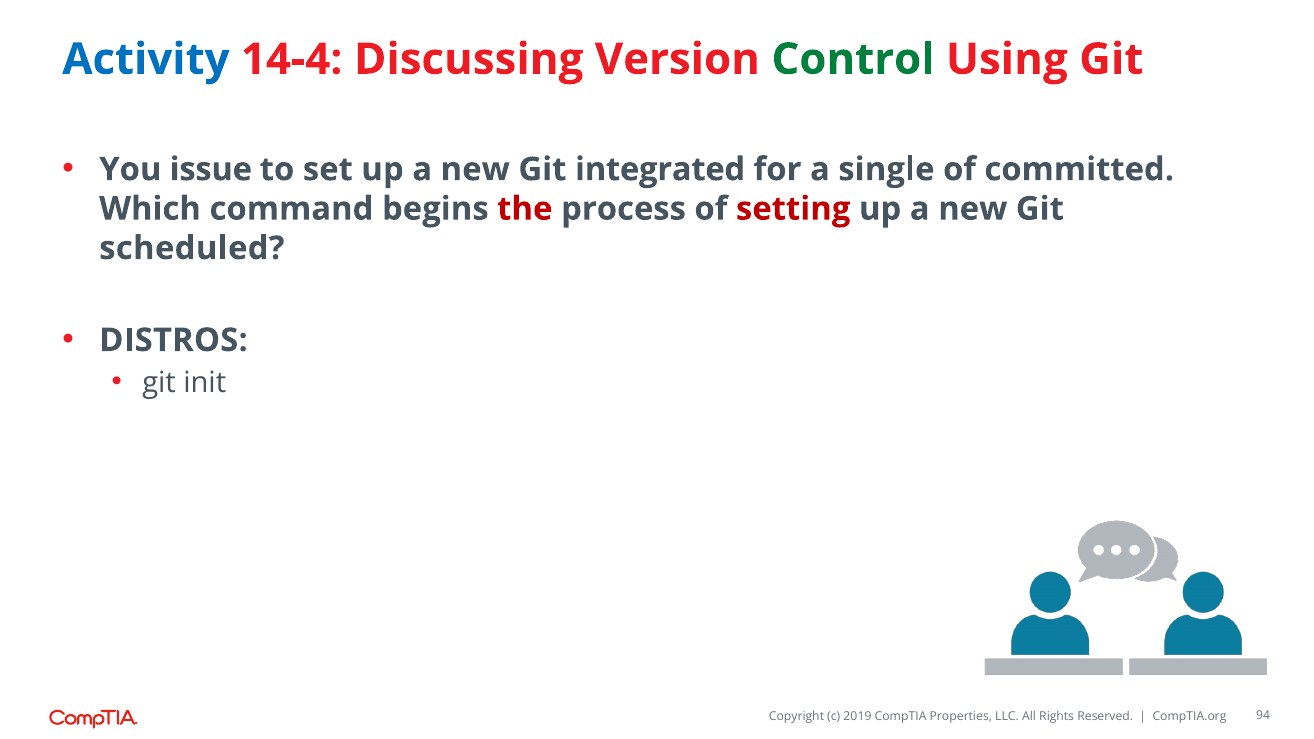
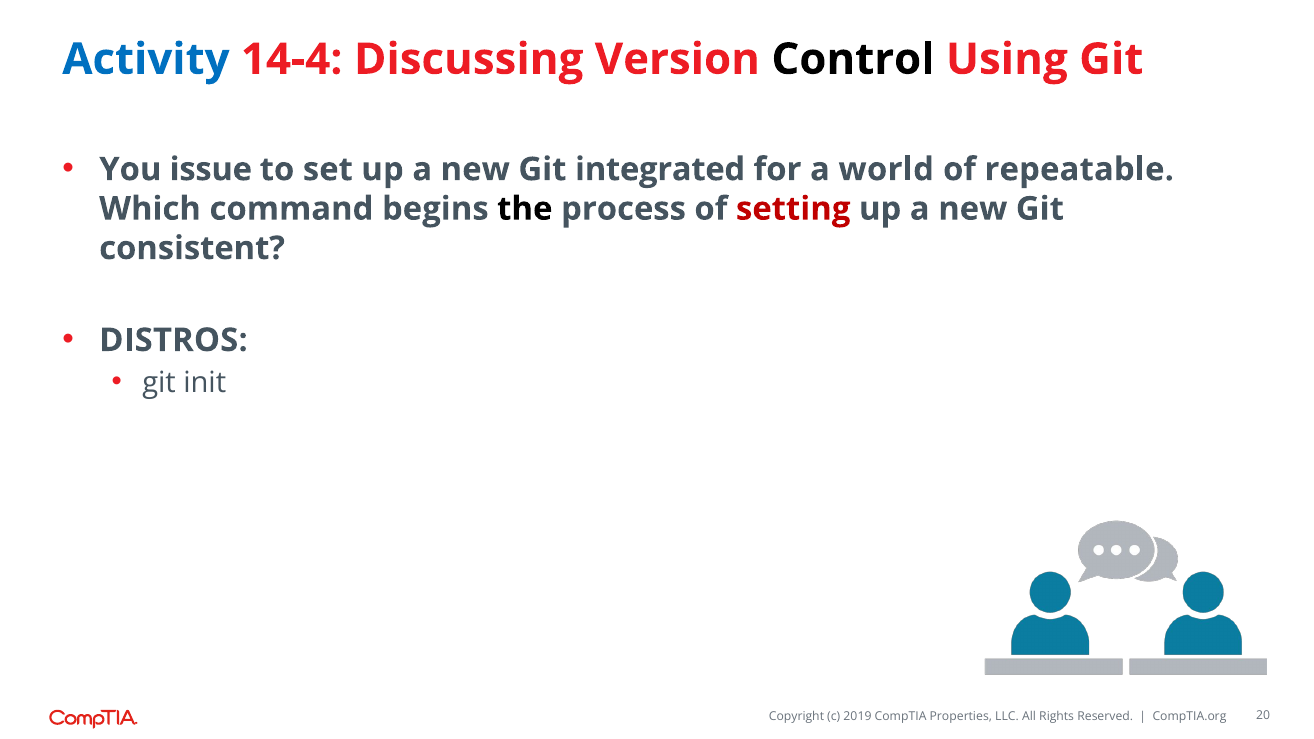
Control colour: green -> black
single: single -> world
committed: committed -> repeatable
the colour: red -> black
scheduled: scheduled -> consistent
94: 94 -> 20
